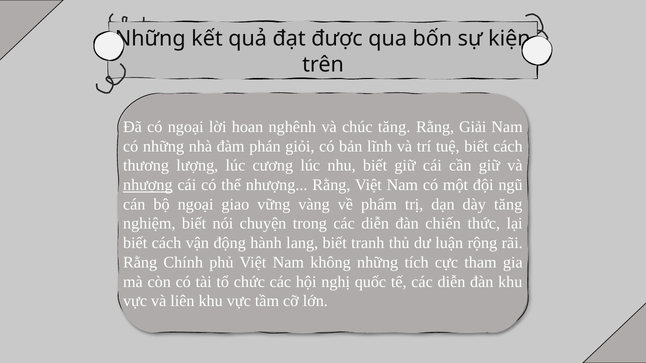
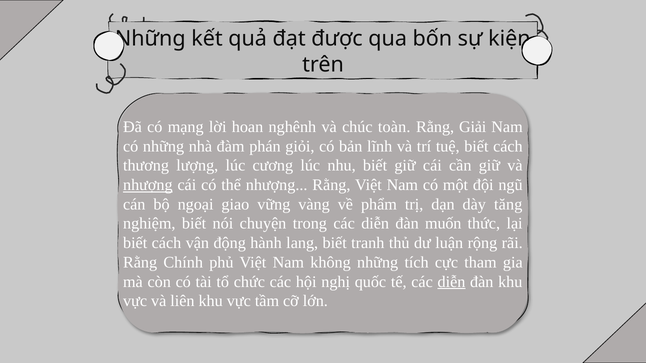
có ngoại: ngoại -> mạng
chúc tăng: tăng -> toàn
chiến: chiến -> muốn
diễn at (451, 282) underline: none -> present
